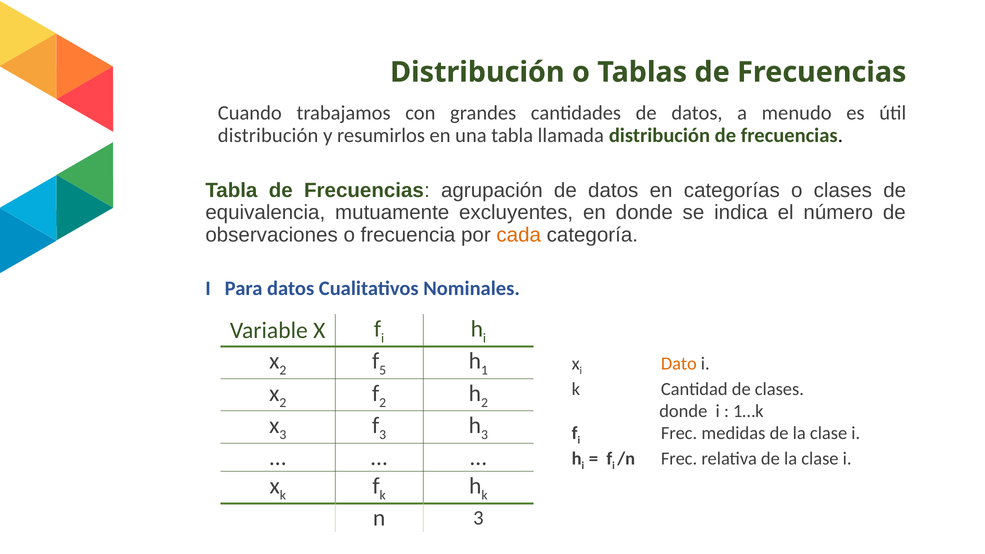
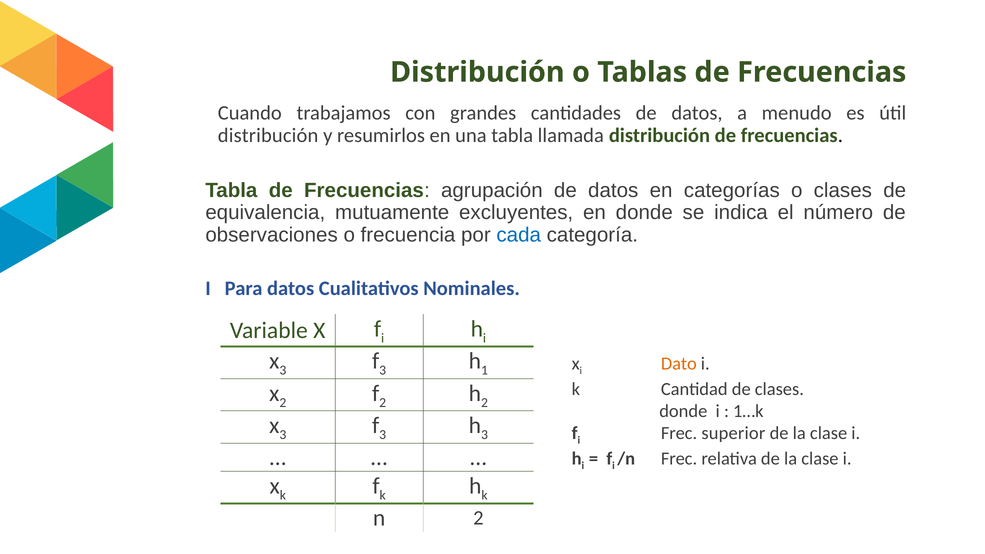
cada colour: orange -> blue
2 at (283, 370): 2 -> 3
5 at (383, 370): 5 -> 3
medidas: medidas -> superior
n 3: 3 -> 2
